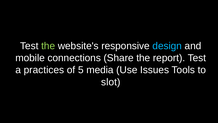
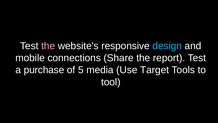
the at (48, 46) colour: light green -> pink
practices: practices -> purchase
Issues: Issues -> Target
slot: slot -> tool
